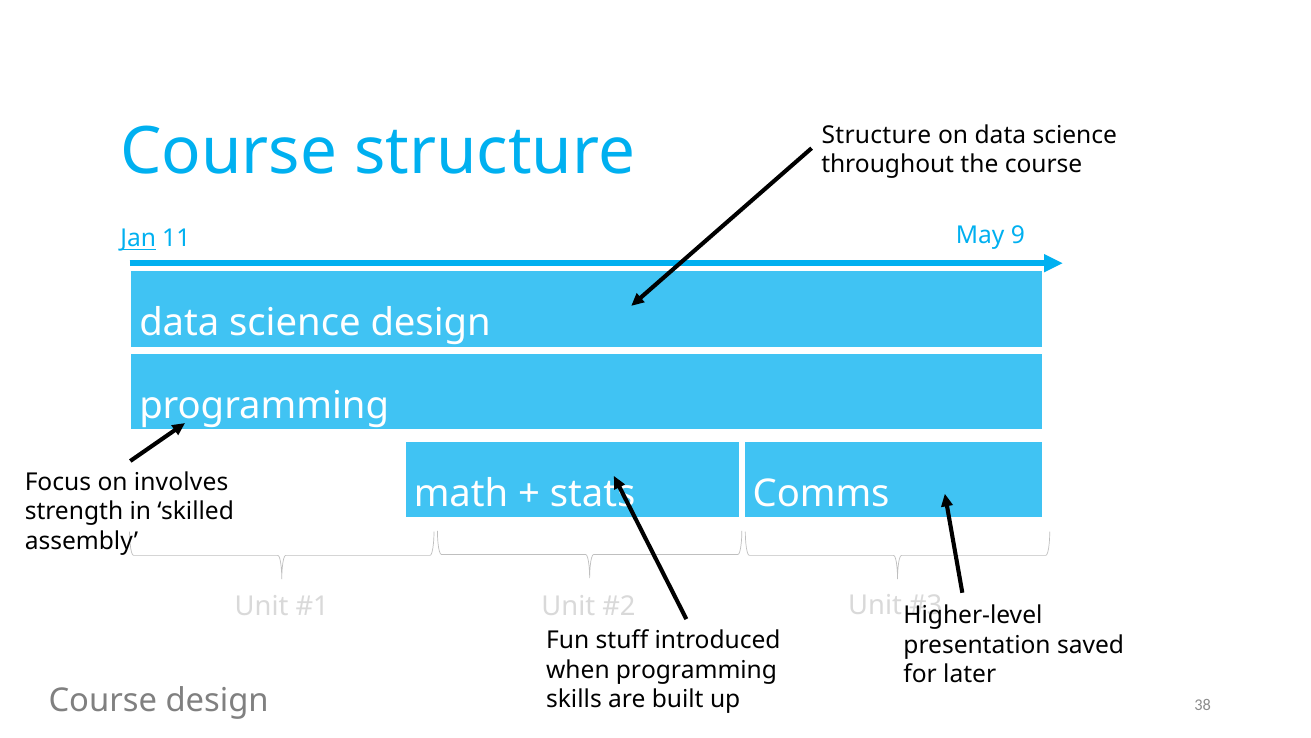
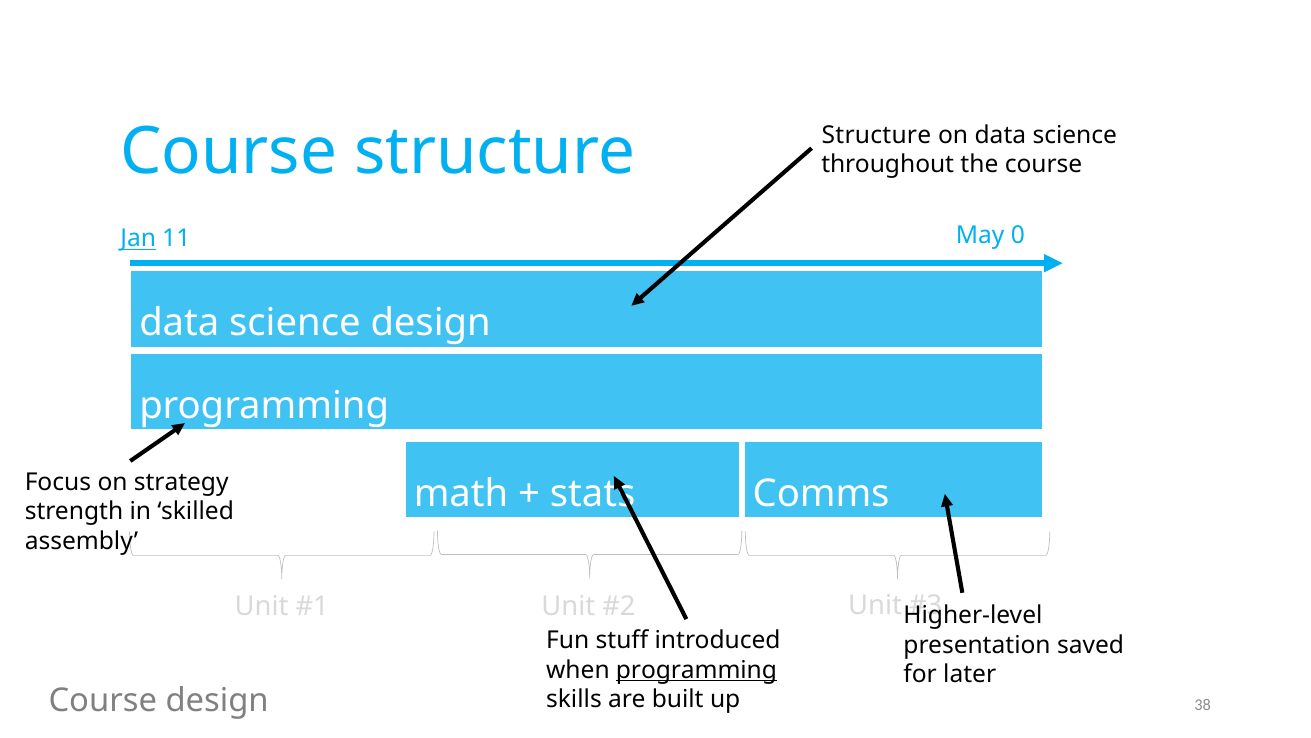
9: 9 -> 0
involves: involves -> strategy
programming at (696, 669) underline: none -> present
